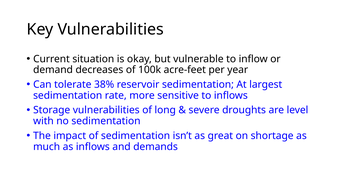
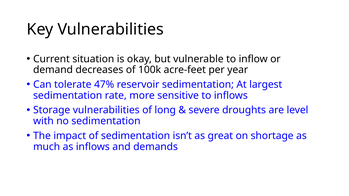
38%: 38% -> 47%
